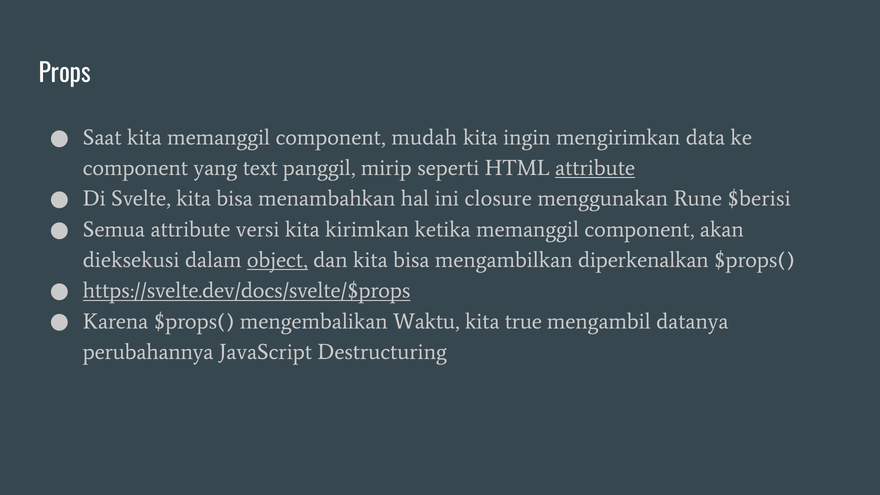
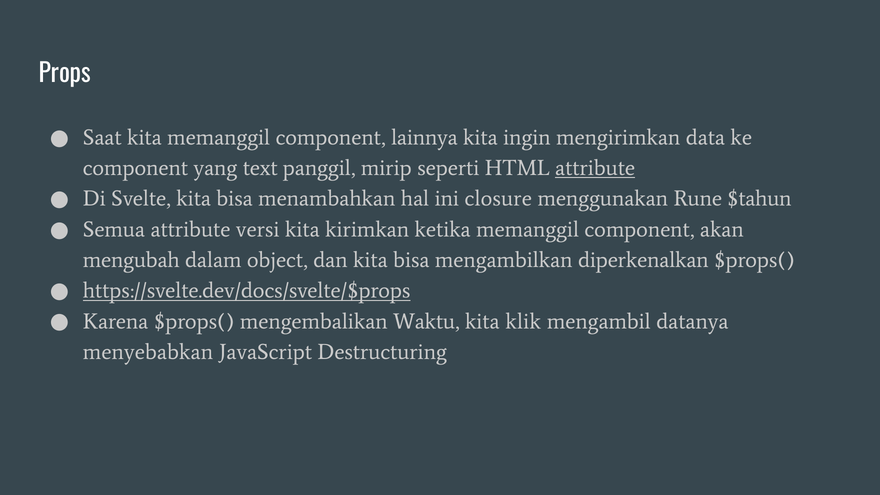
mudah: mudah -> lainnya
$berisi: $berisi -> $tahun
dieksekusi: dieksekusi -> mengubah
object underline: present -> none
true: true -> klik
perubahannya: perubahannya -> menyebabkan
